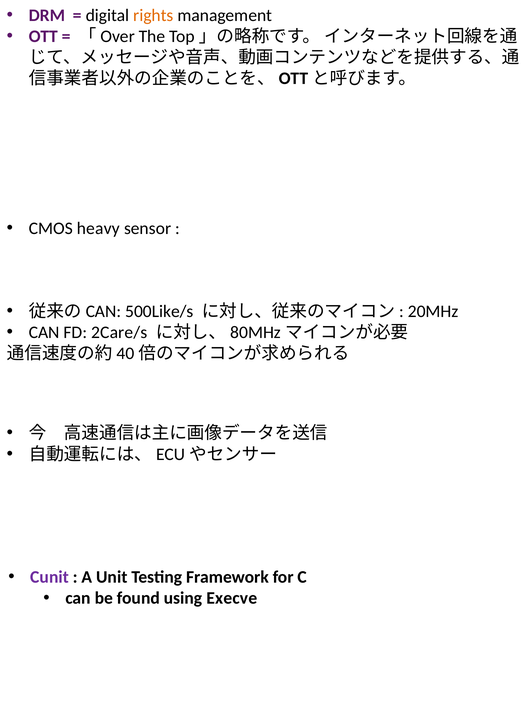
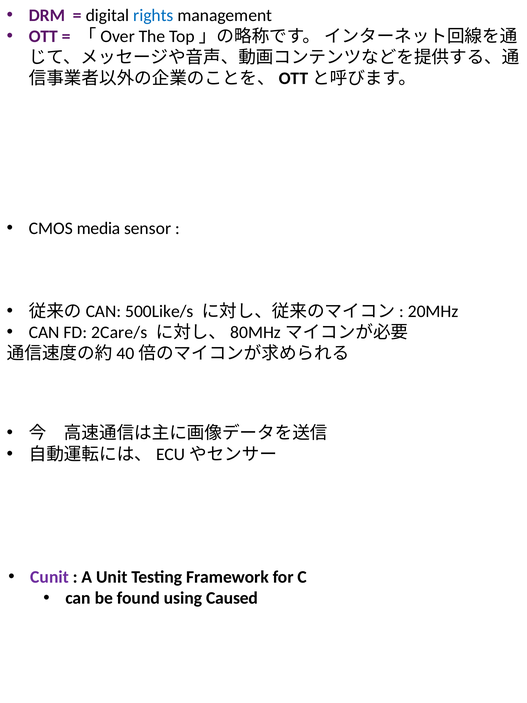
rights colour: orange -> blue
heavy: heavy -> media
Execve: Execve -> Caused
